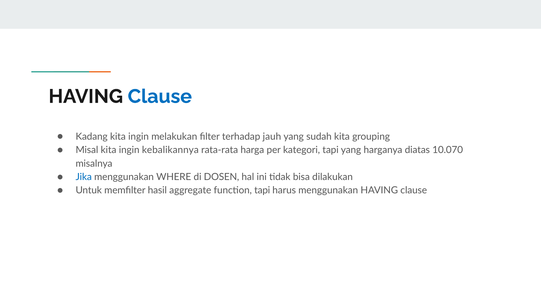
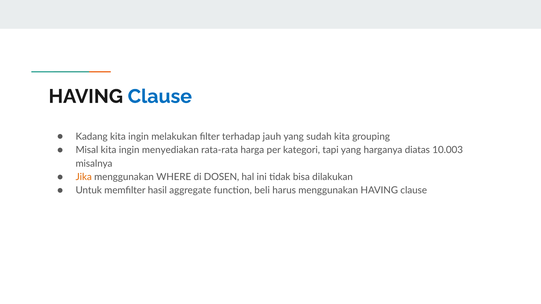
kebalikannya: kebalikannya -> menyediakan
10.070: 10.070 -> 10.003
Jika colour: blue -> orange
function tapi: tapi -> beli
